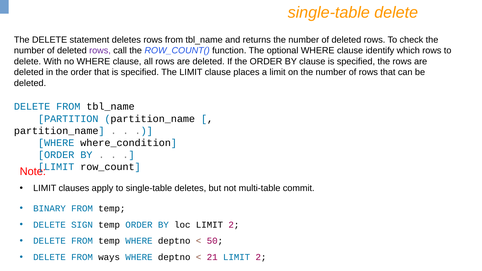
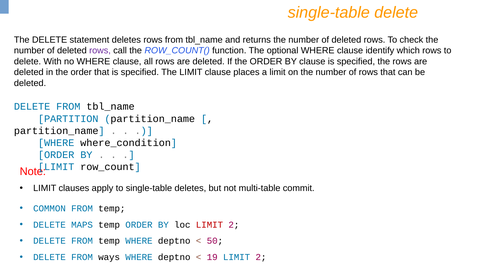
BINARY: BINARY -> COMMON
SIGN: SIGN -> MAPS
LIMIT at (209, 225) colour: black -> red
21: 21 -> 19
